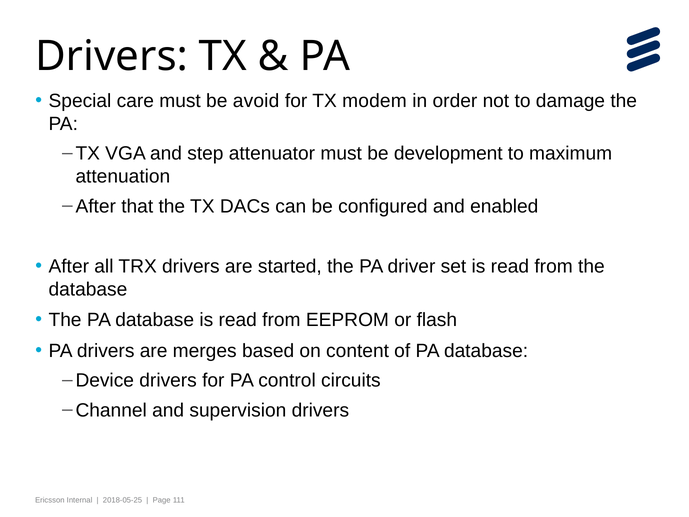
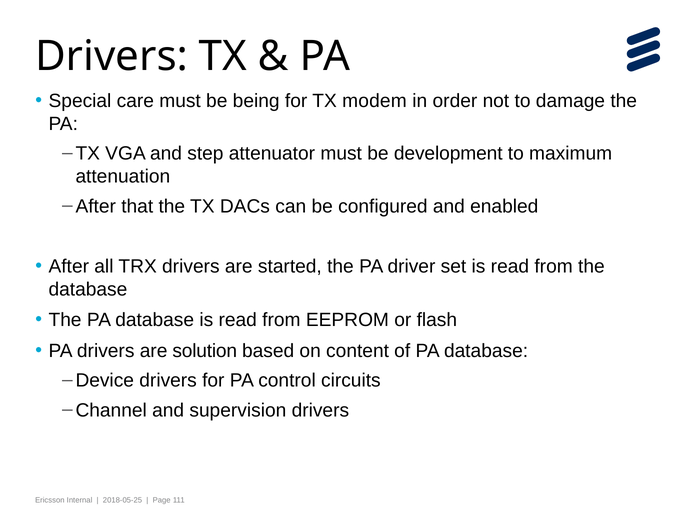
avoid: avoid -> being
merges: merges -> solution
